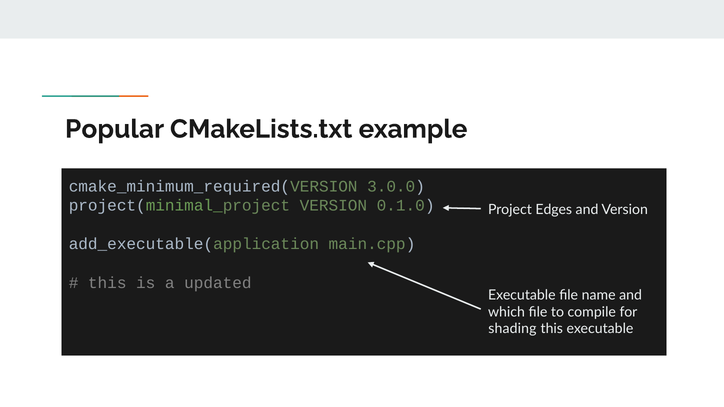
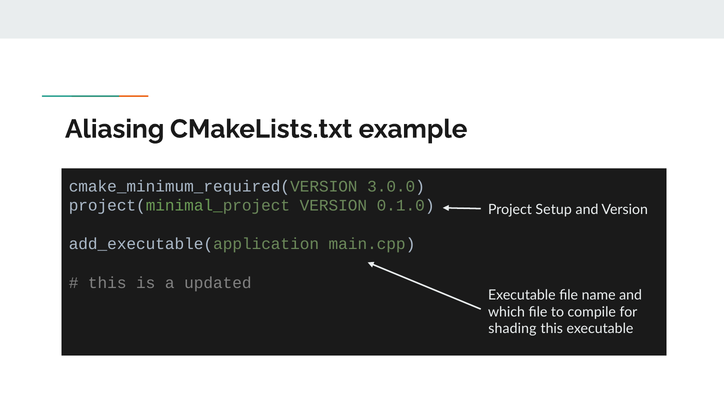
Popular: Popular -> Aliasing
Edges: Edges -> Setup
